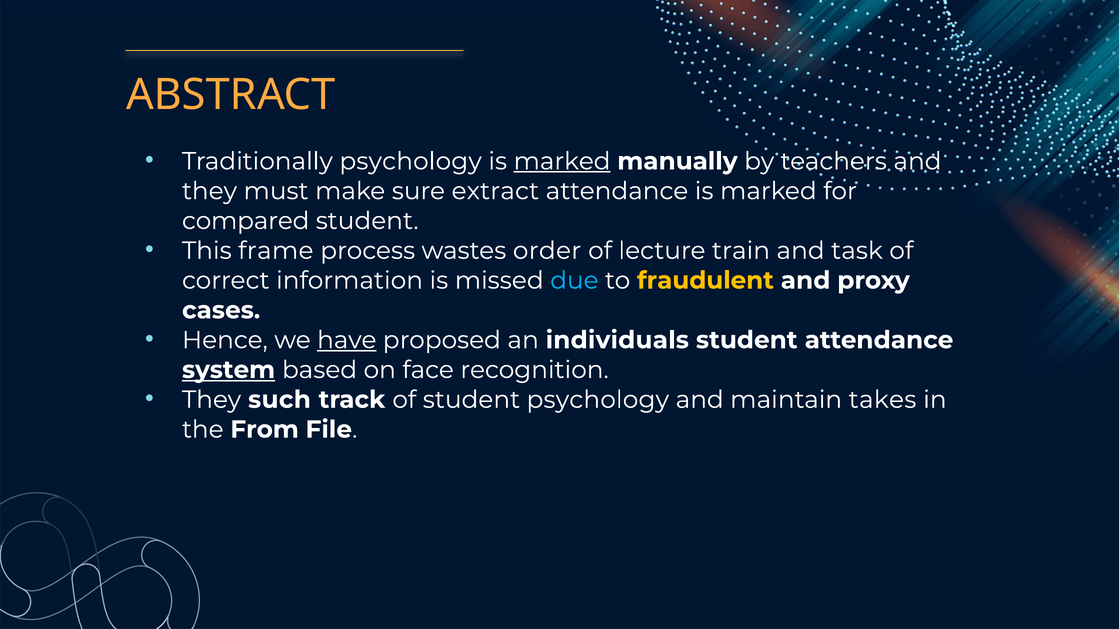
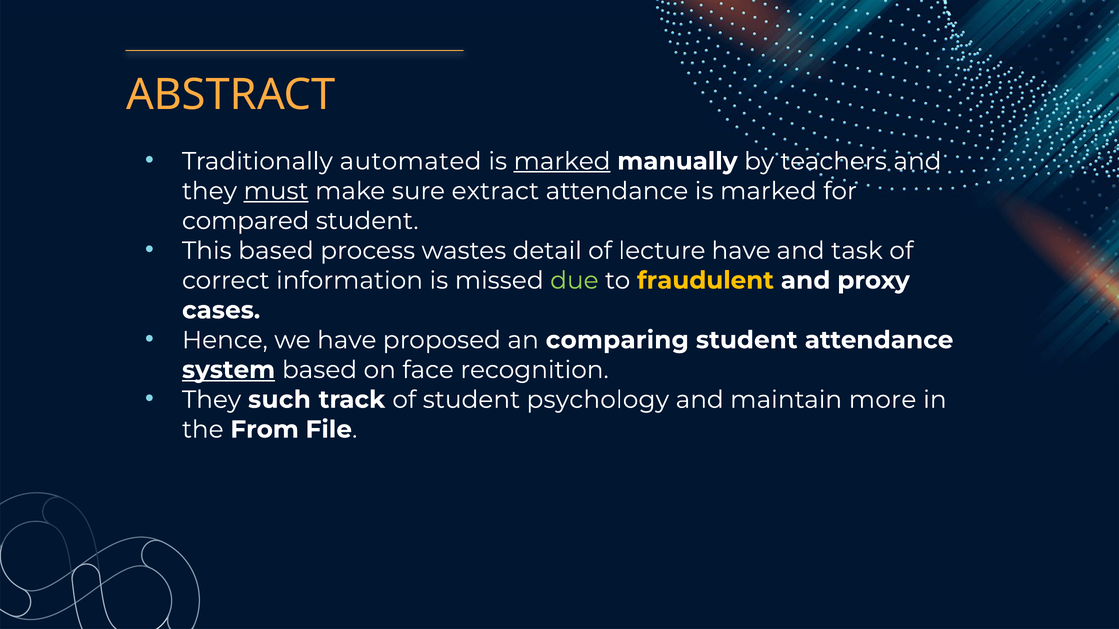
Traditionally psychology: psychology -> automated
must underline: none -> present
This frame: frame -> based
order: order -> detail
lecture train: train -> have
due colour: light blue -> light green
have at (347, 340) underline: present -> none
individuals: individuals -> comparing
takes: takes -> more
